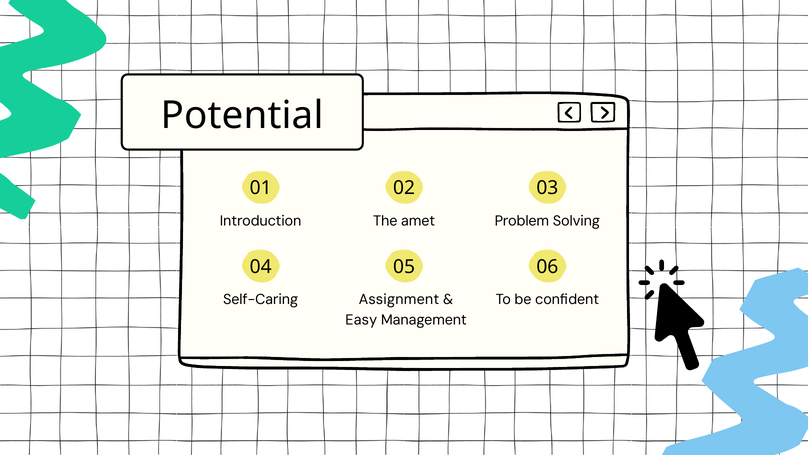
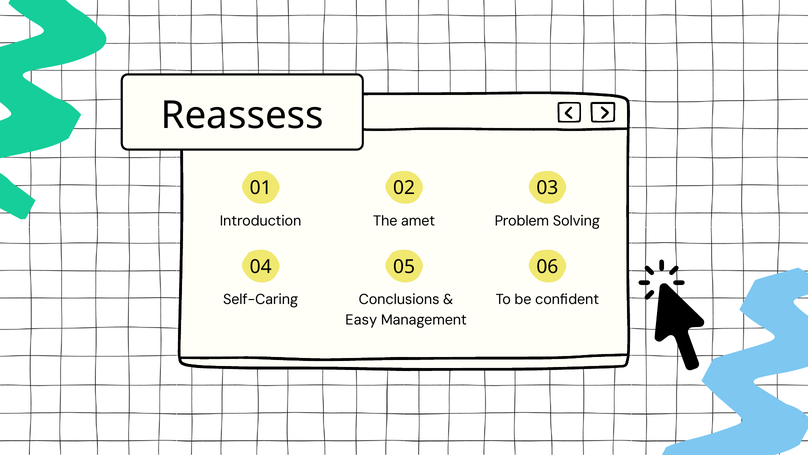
Potential: Potential -> Reassess
Assignment: Assignment -> Conclusions
